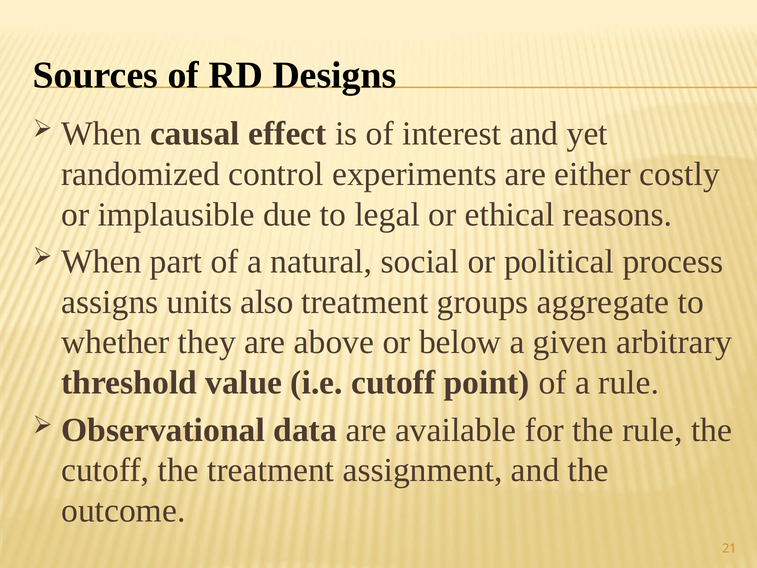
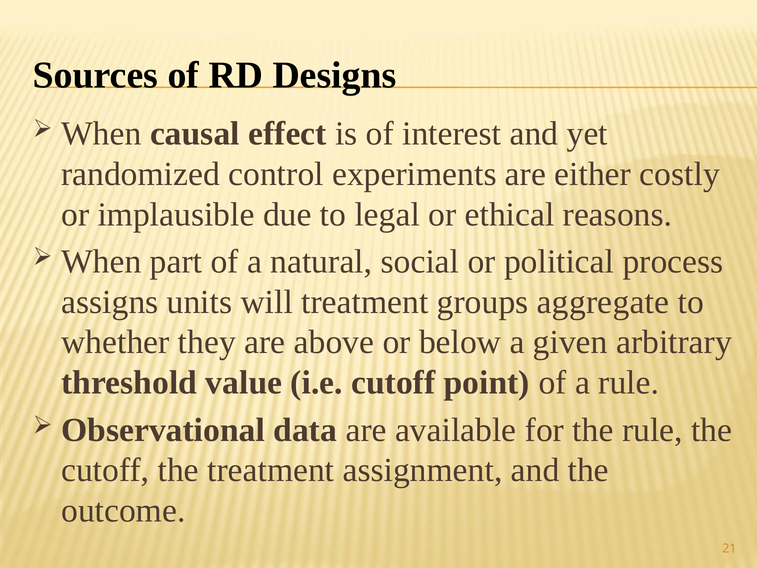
also: also -> will
